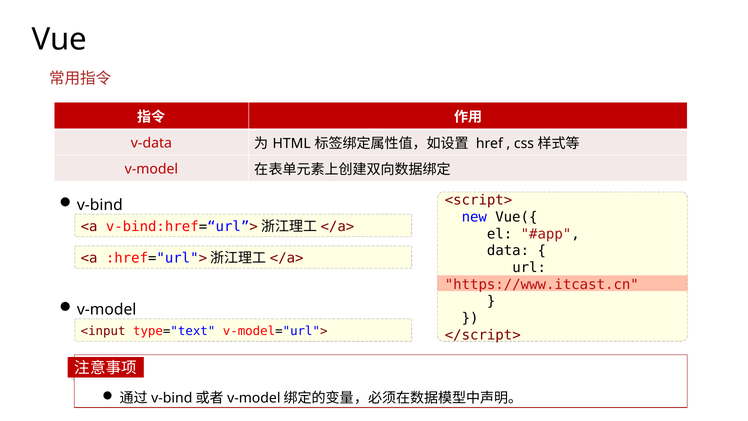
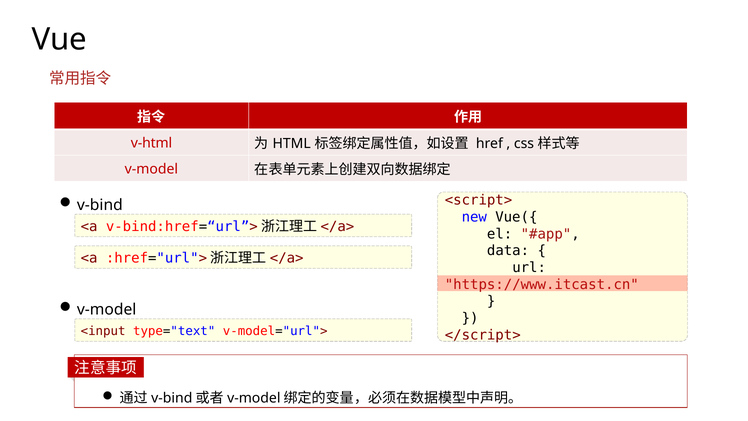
v-data: v-data -> v-html
